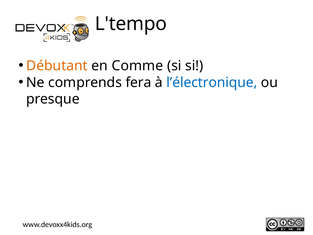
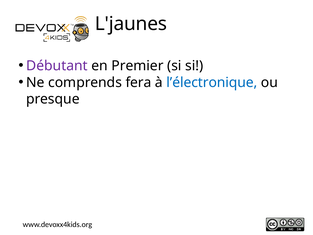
L'tempo: L'tempo -> L'jaunes
Débutant colour: orange -> purple
Comme: Comme -> Premier
